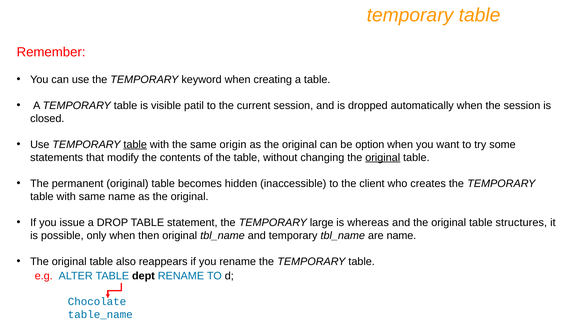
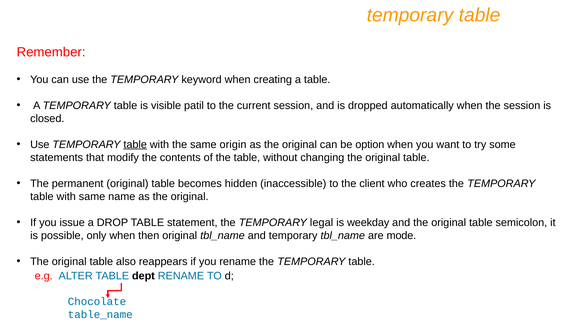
original at (383, 157) underline: present -> none
large: large -> legal
whereas: whereas -> weekday
structures: structures -> semicolon
are name: name -> mode
